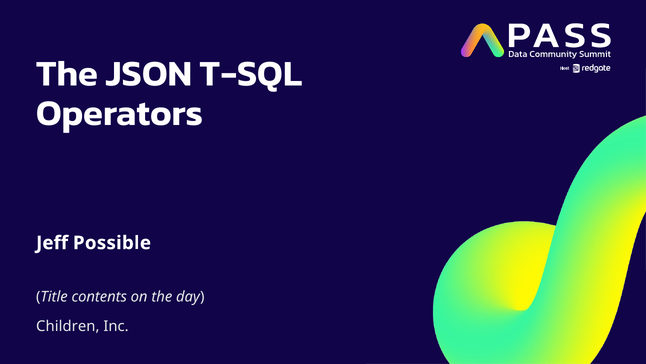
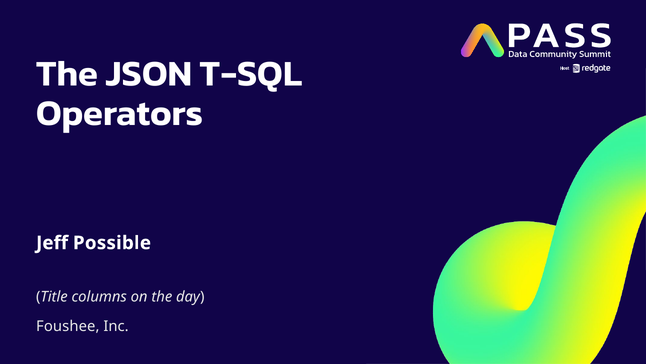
contents: contents -> columns
Children: Children -> Foushee
